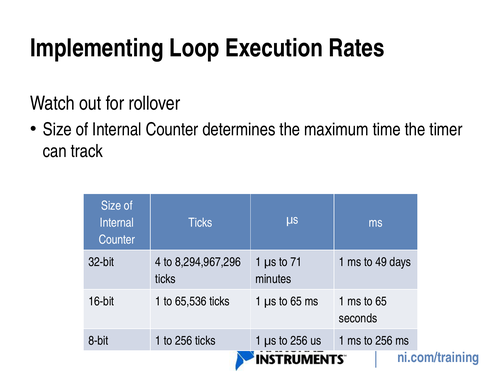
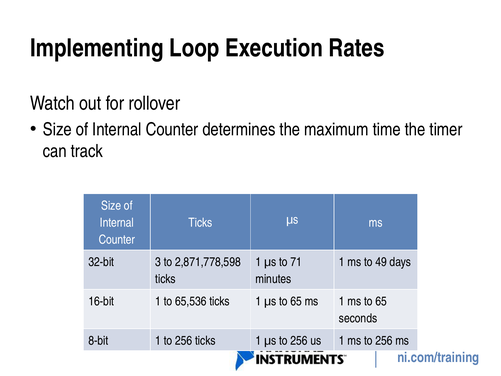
4: 4 -> 3
8,294,967,296: 8,294,967,296 -> 2,871,778,598
